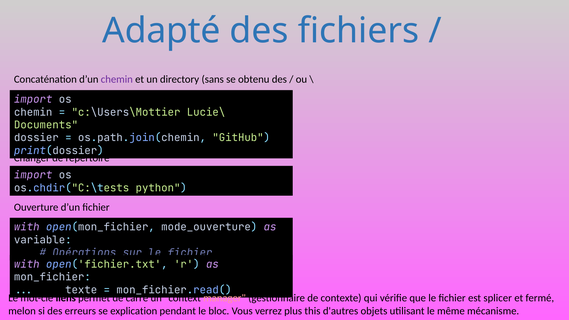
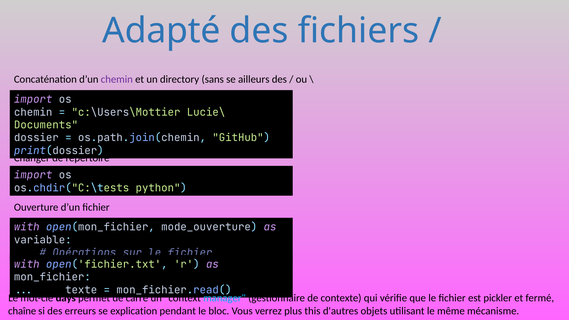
obtenu: obtenu -> ailleurs
liens: liens -> days
manager colour: pink -> light blue
splicer: splicer -> pickler
melon: melon -> chaîne
